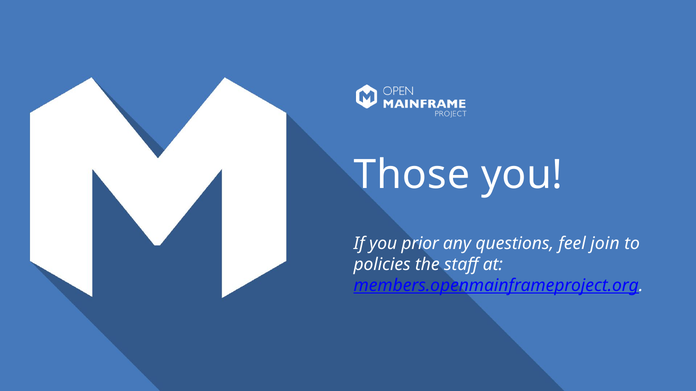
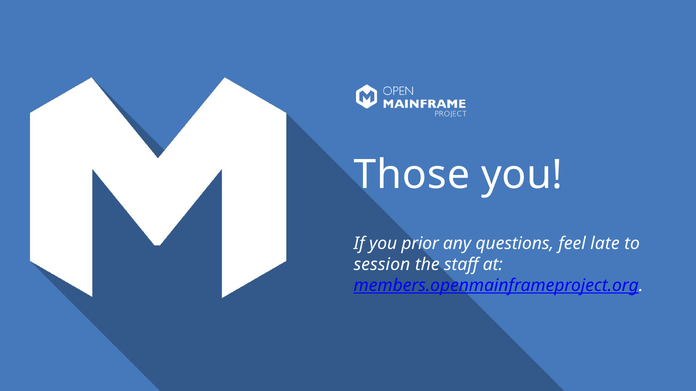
join: join -> late
policies: policies -> session
